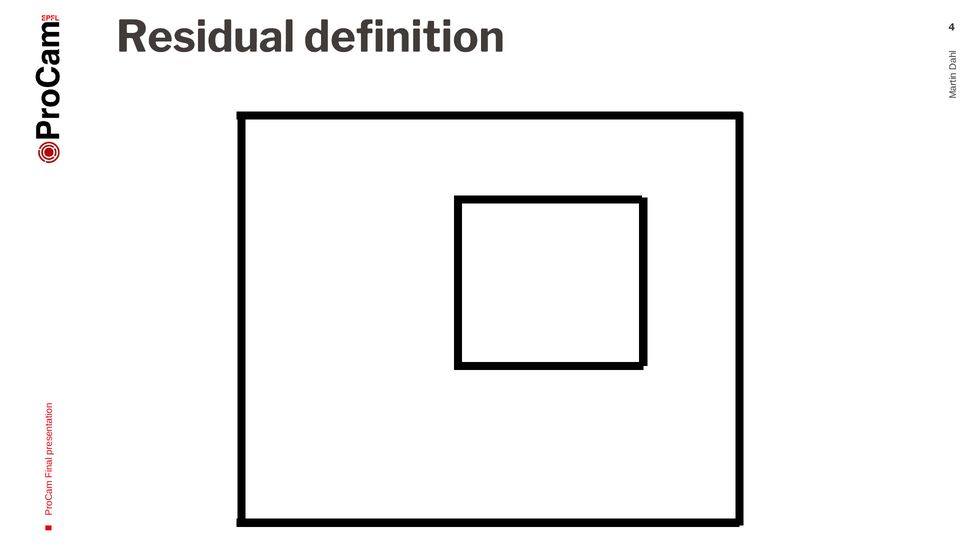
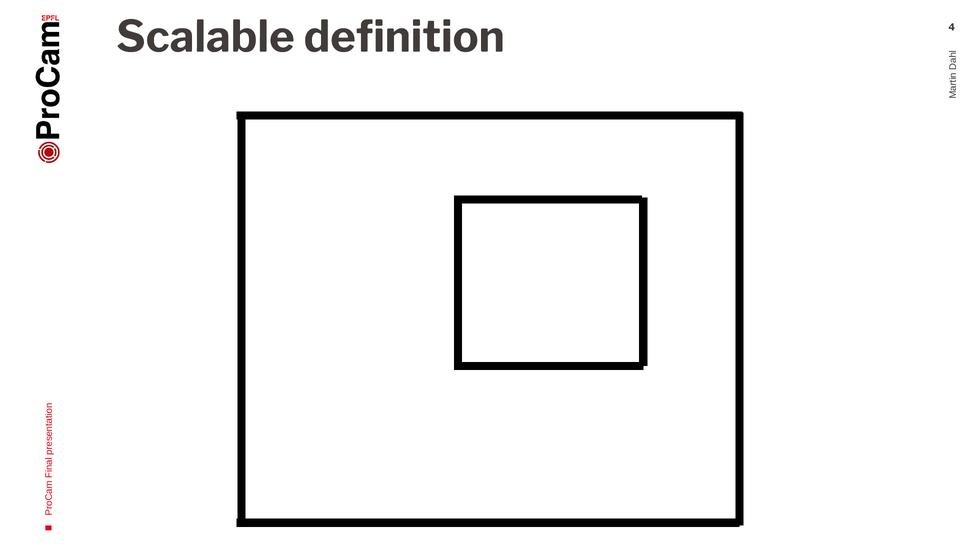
Residual: Residual -> Scalable
